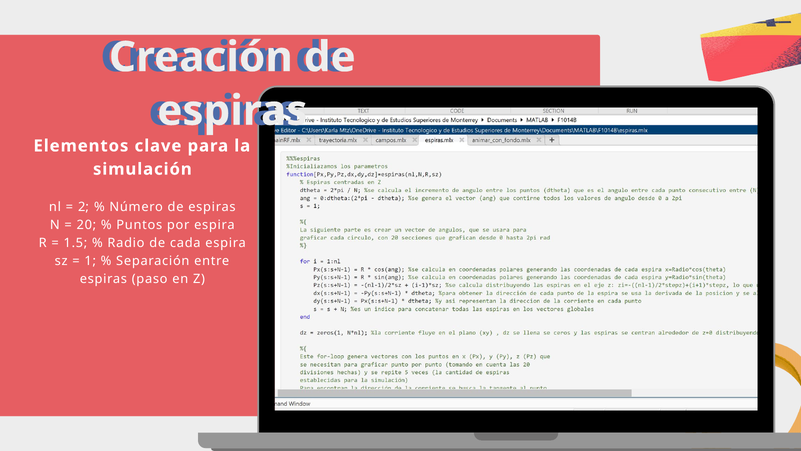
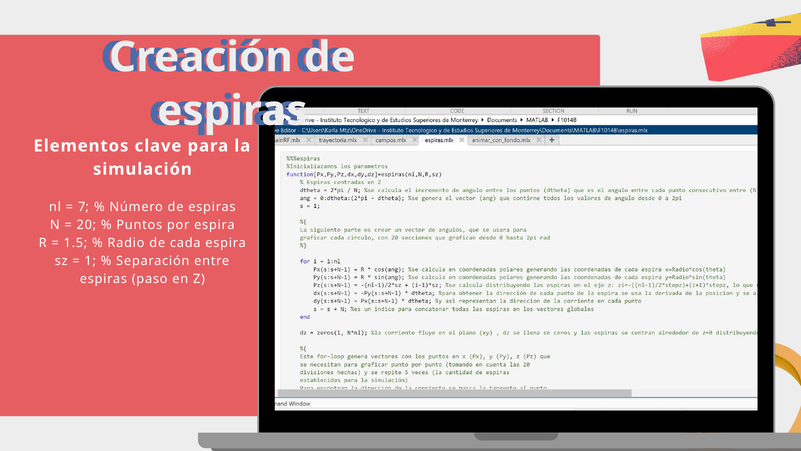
2: 2 -> 7
